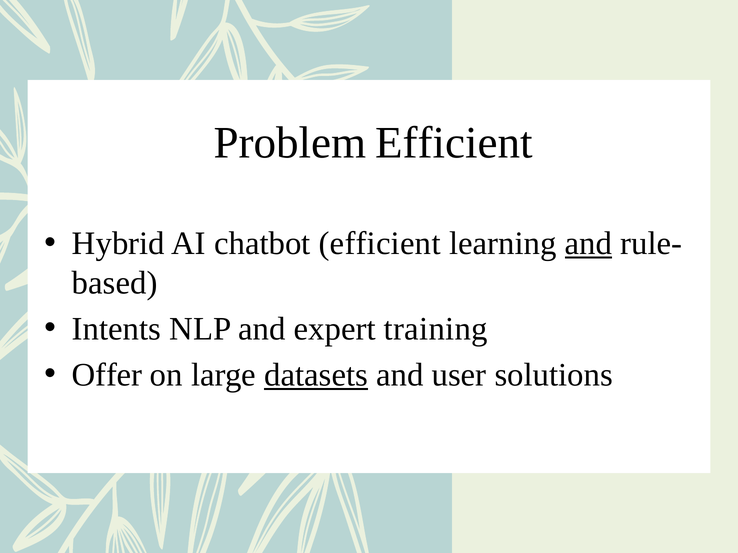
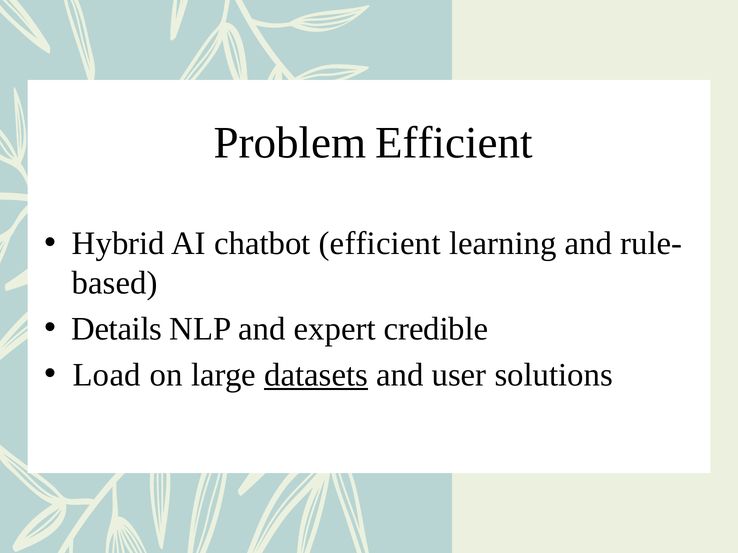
and at (588, 244) underline: present -> none
Intents: Intents -> Details
training: training -> credible
Offer: Offer -> Load
